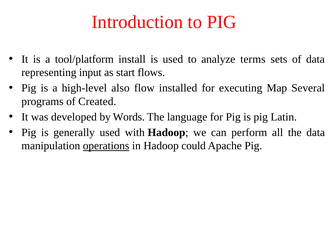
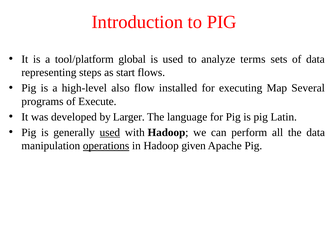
install: install -> global
input: input -> steps
Created: Created -> Execute
Words: Words -> Larger
used at (110, 133) underline: none -> present
could: could -> given
